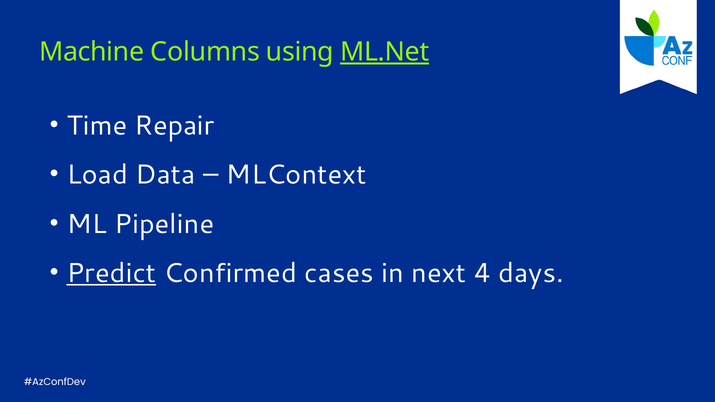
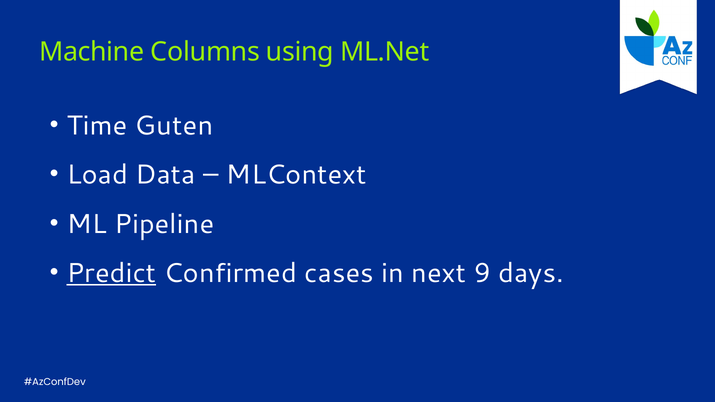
ML.Net underline: present -> none
Repair: Repair -> Guten
4: 4 -> 9
